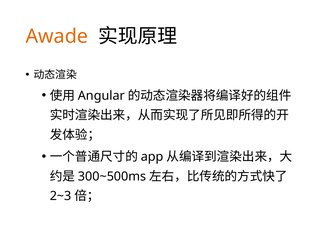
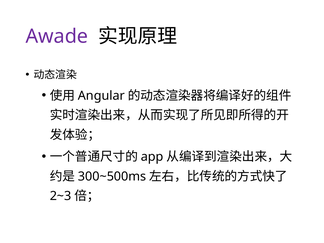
Awade colour: orange -> purple
